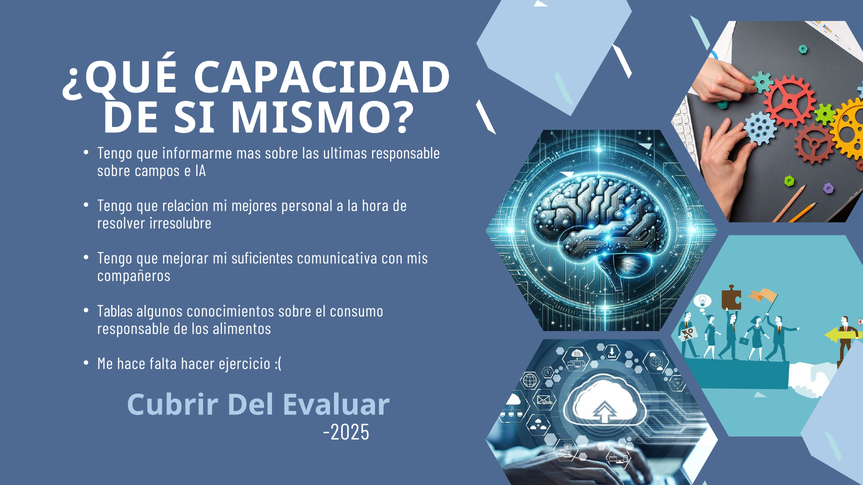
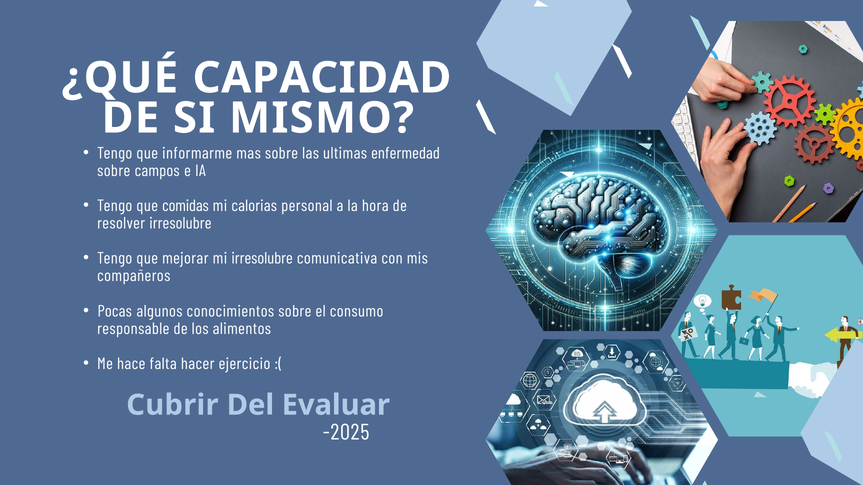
responsable at (406, 153): responsable -> enfermedad
relacion: relacion -> comidas
mejores: mejores -> calorias
mi suficientes: suficientes -> irresolubre
Tablas: Tablas -> Pocas
